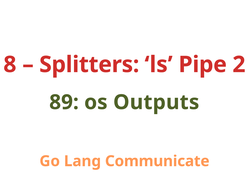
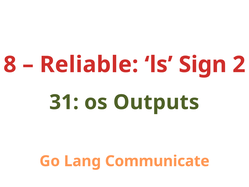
Splitters: Splitters -> Reliable
Pipe: Pipe -> Sign
89: 89 -> 31
